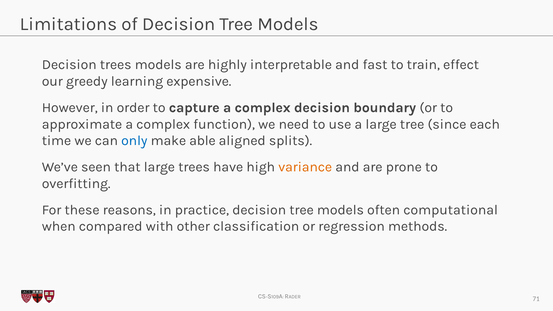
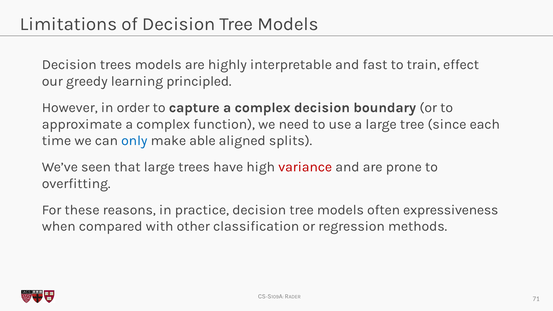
expensive: expensive -> principled
variance colour: orange -> red
computational: computational -> expressiveness
